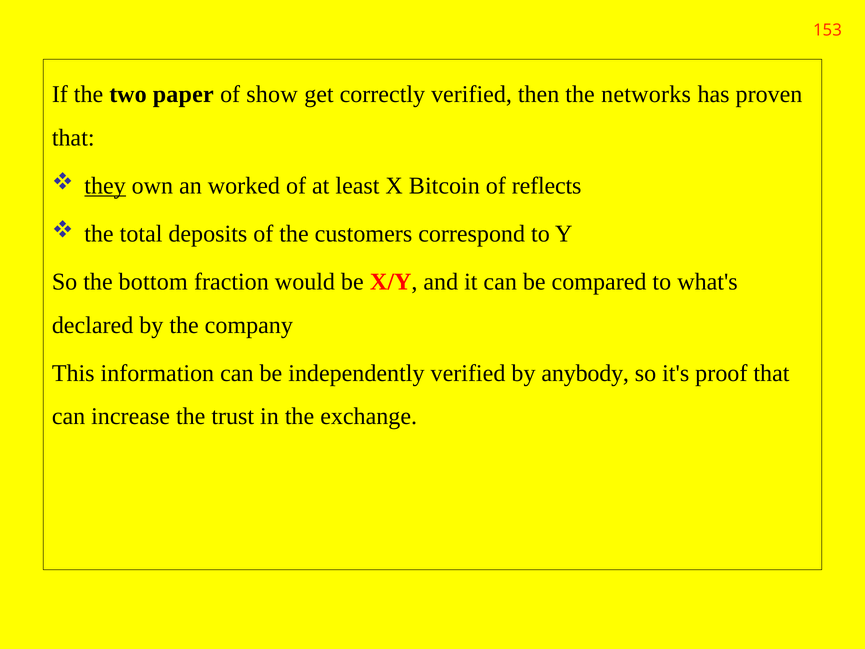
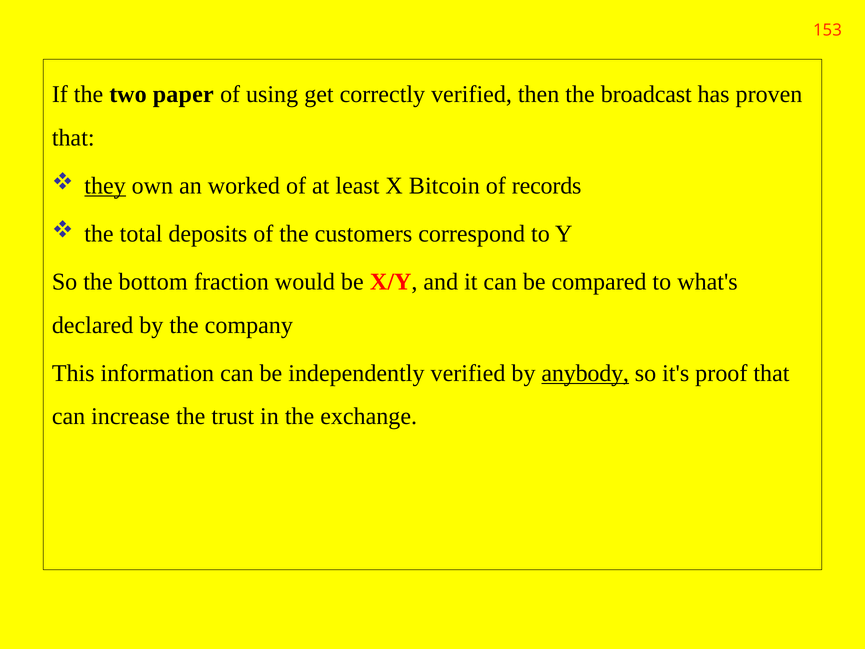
show: show -> using
networks: networks -> broadcast
reflects: reflects -> records
anybody underline: none -> present
